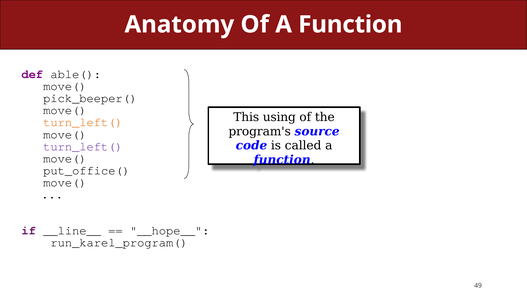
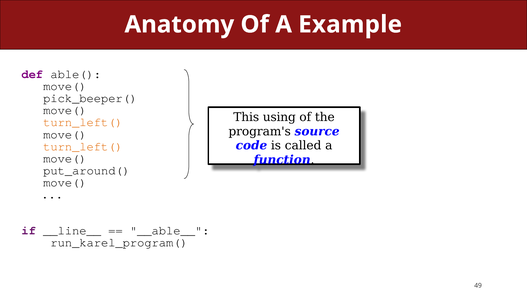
Of A Function: Function -> Example
turn_left( at (83, 147) colour: purple -> orange
put_office(: put_office( -> put_around(
__hope__: __hope__ -> __able__
